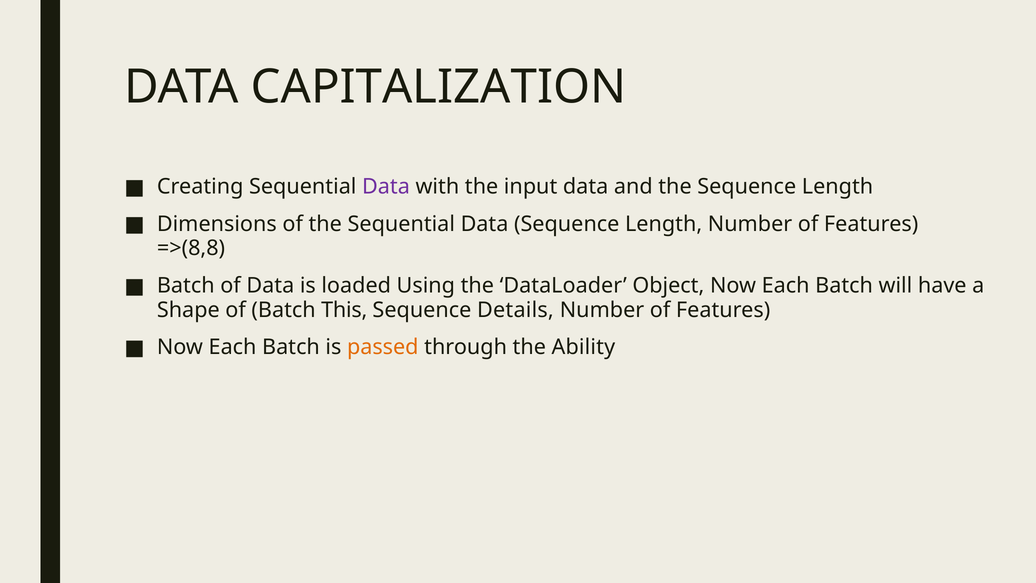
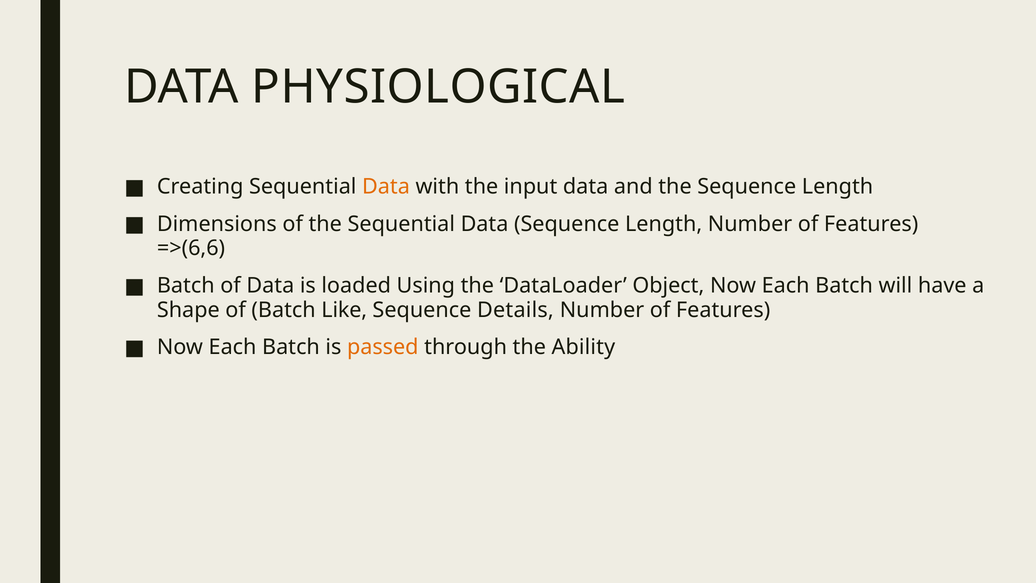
CAPITALIZATION: CAPITALIZATION -> PHYSIOLOGICAL
Data at (386, 187) colour: purple -> orange
=>(8,8: =>(8,8 -> =>(6,6
This: This -> Like
